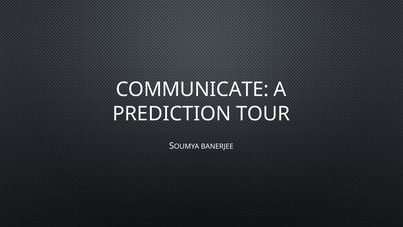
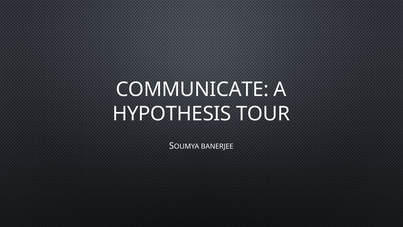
PREDICTION: PREDICTION -> HYPOTHESIS
